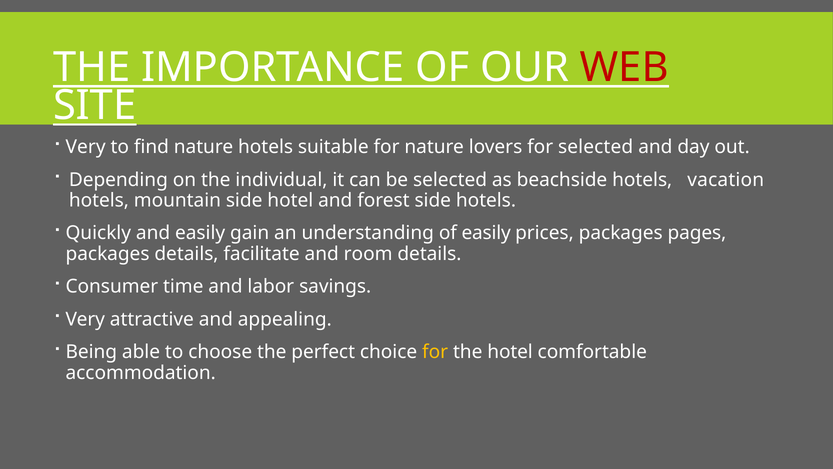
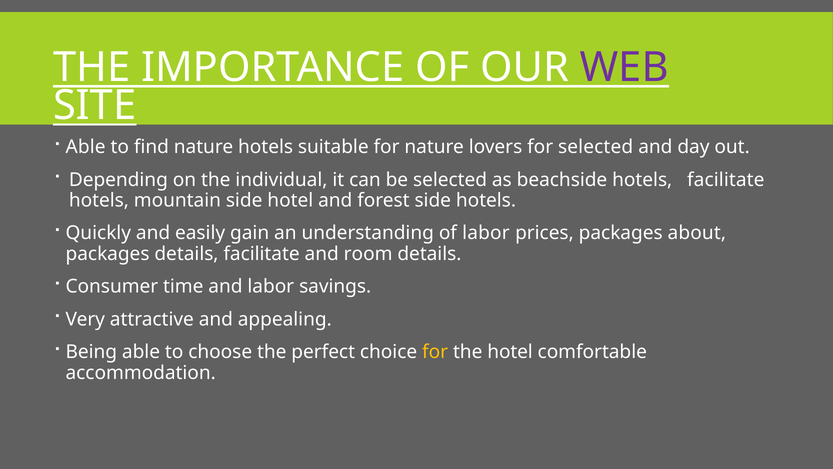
WEB colour: red -> purple
Very at (86, 147): Very -> Able
hotels vacation: vacation -> facilitate
of easily: easily -> labor
pages: pages -> about
